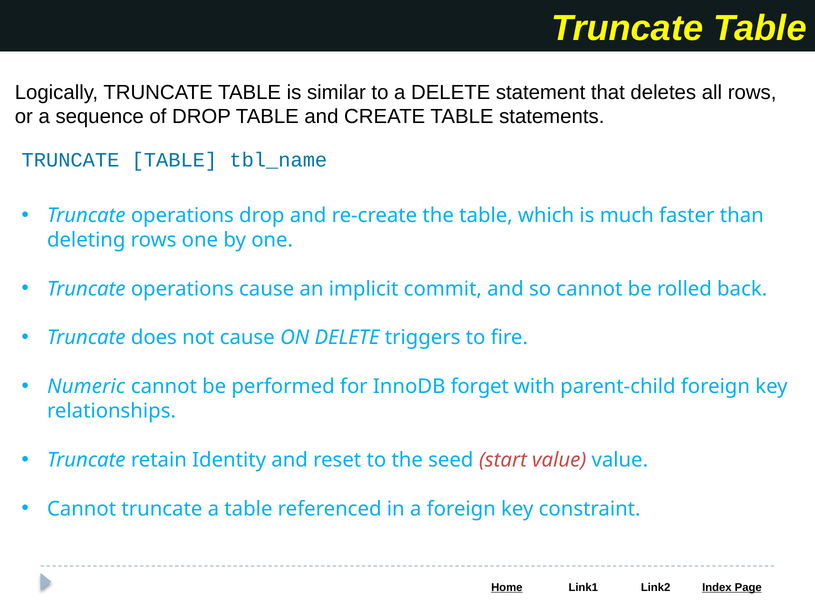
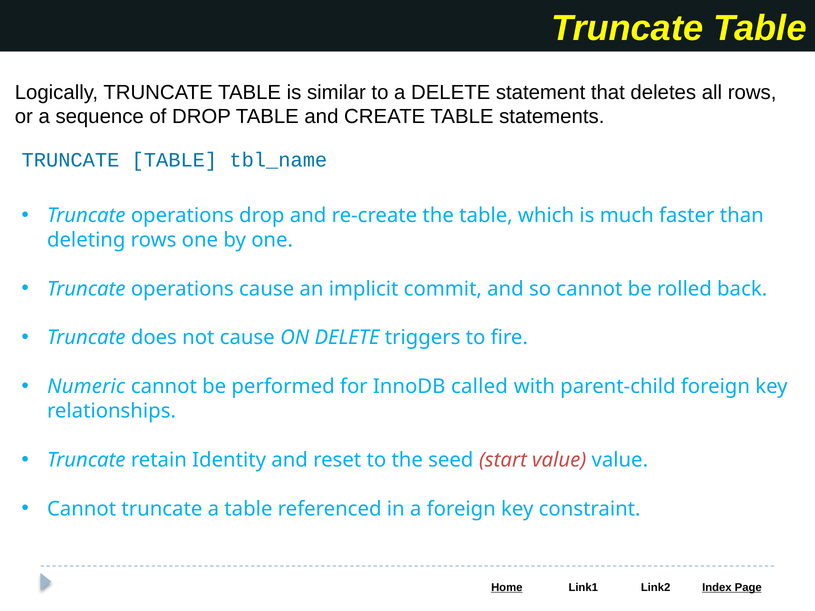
forget: forget -> called
